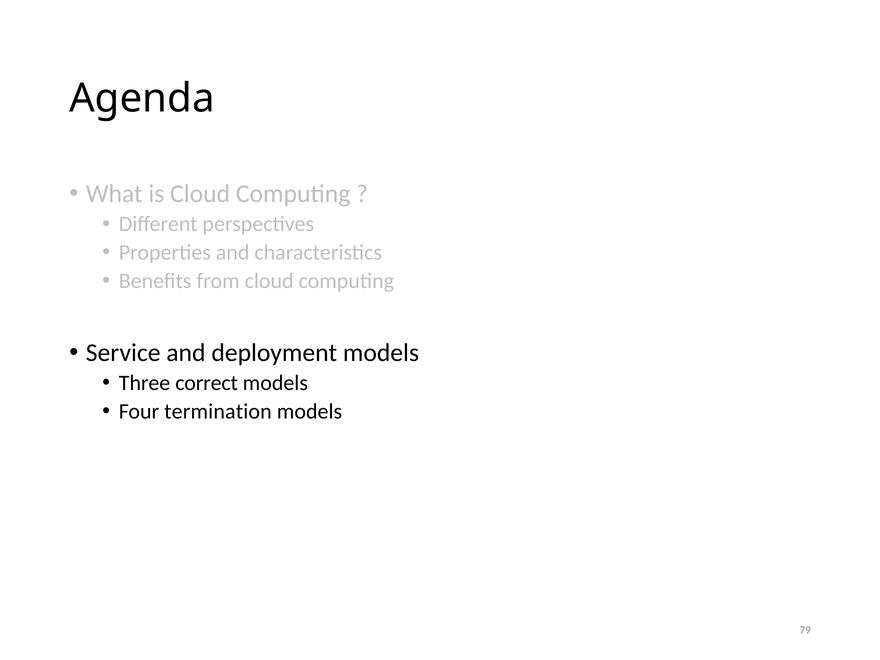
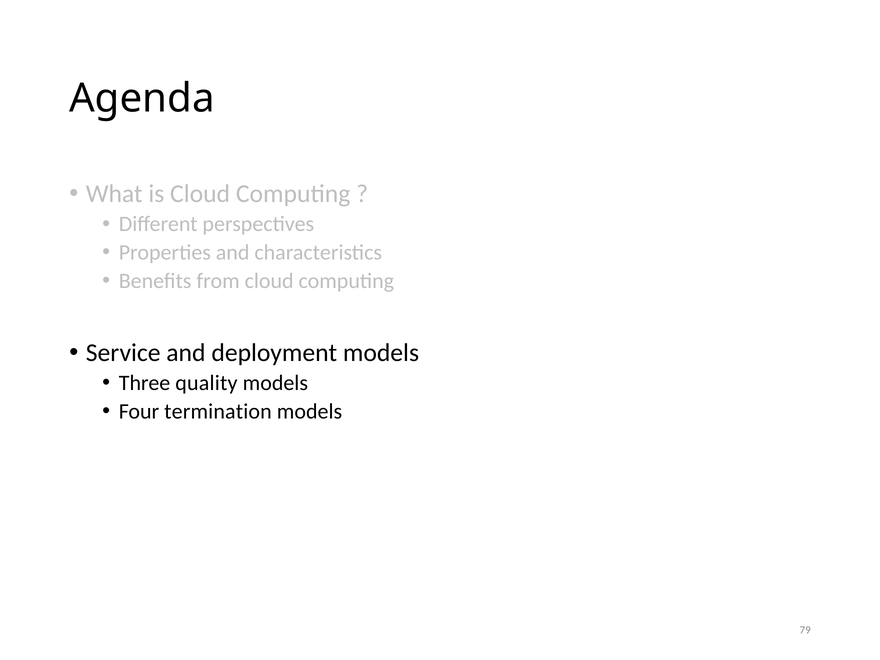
correct: correct -> quality
